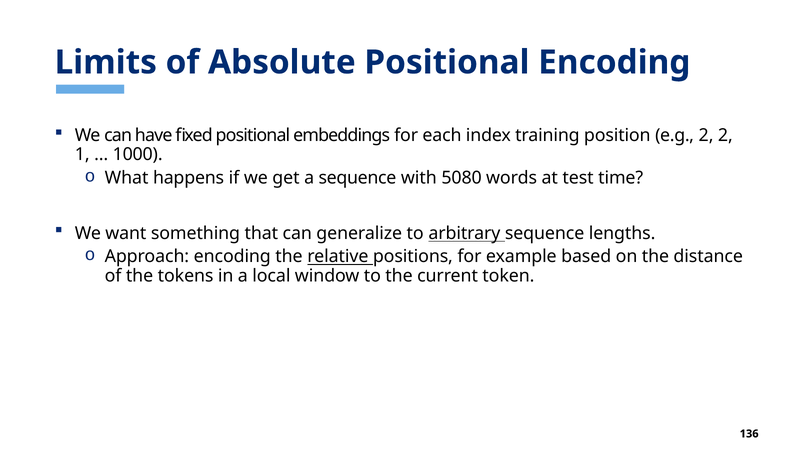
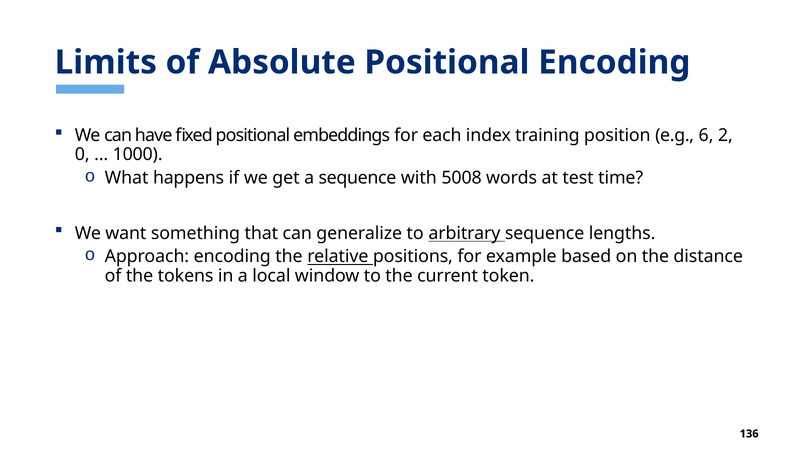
e.g 2: 2 -> 6
1: 1 -> 0
5080: 5080 -> 5008
